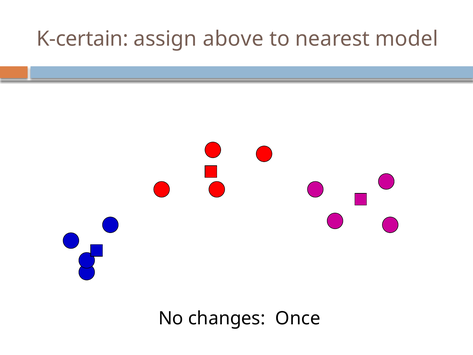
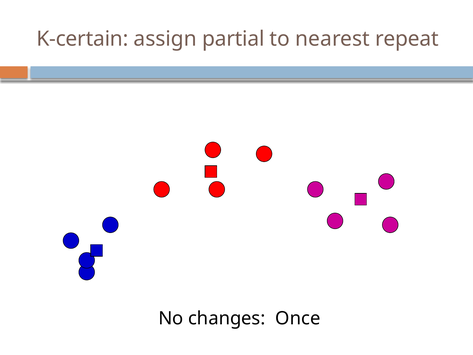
above: above -> partial
model: model -> repeat
